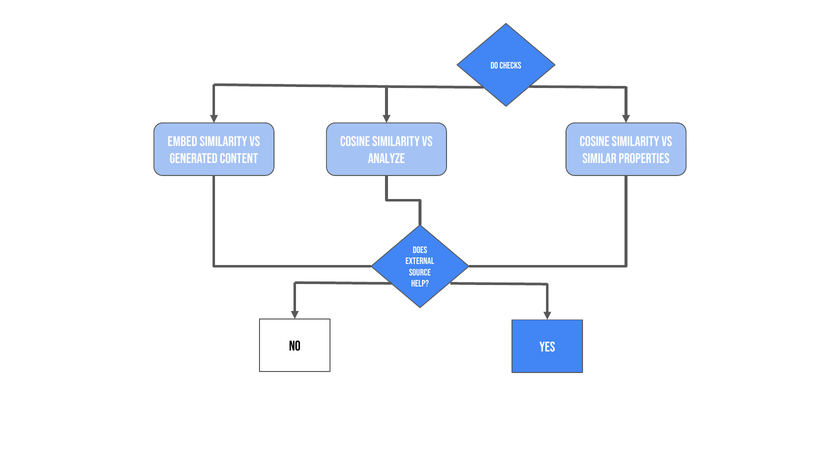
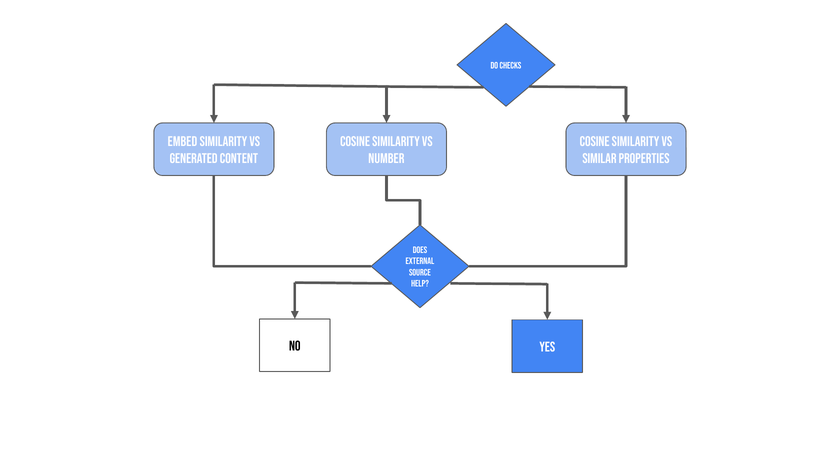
analyze: analyze -> number
